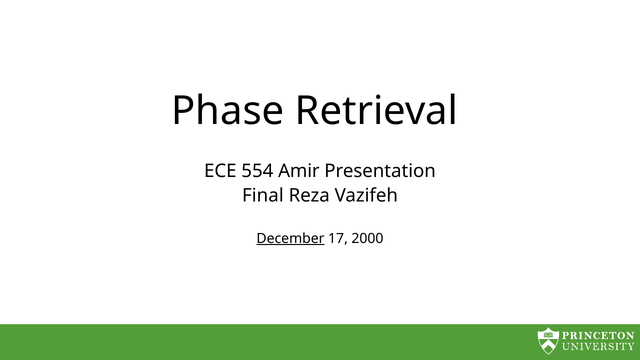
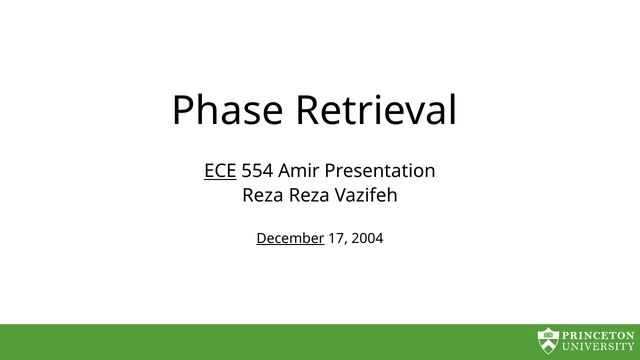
ECE underline: none -> present
Final at (263, 195): Final -> Reza
2000: 2000 -> 2004
